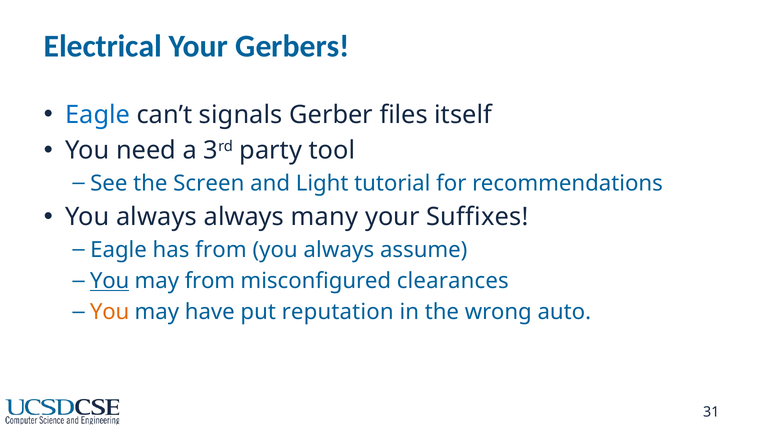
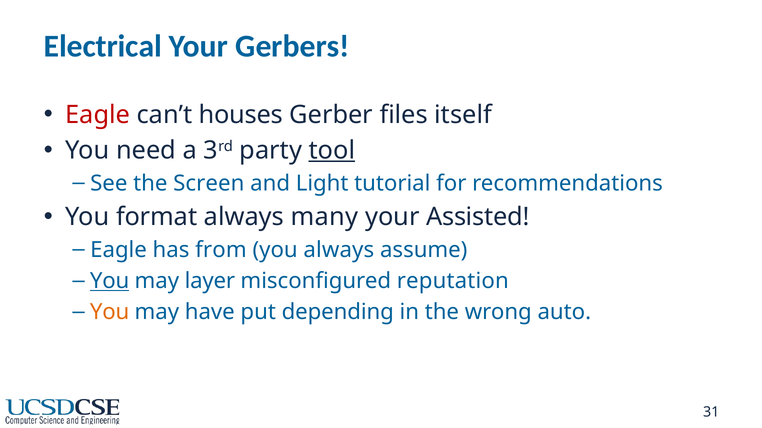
Eagle at (98, 115) colour: blue -> red
signals: signals -> houses
tool underline: none -> present
always at (156, 217): always -> format
Suffixes: Suffixes -> Assisted
may from: from -> layer
clearances: clearances -> reputation
reputation: reputation -> depending
